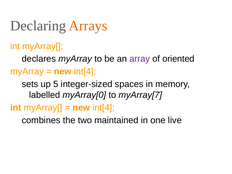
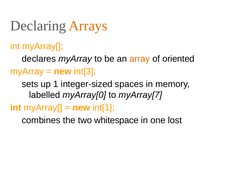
array colour: purple -> orange
int[4 at (85, 71): int[4 -> int[3
5: 5 -> 1
int[4 at (104, 108): int[4 -> int[1
maintained: maintained -> whitespace
live: live -> lost
